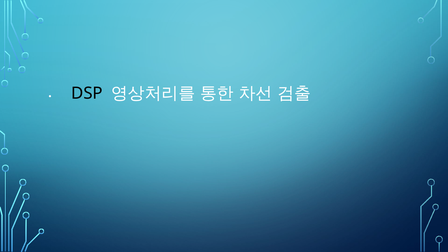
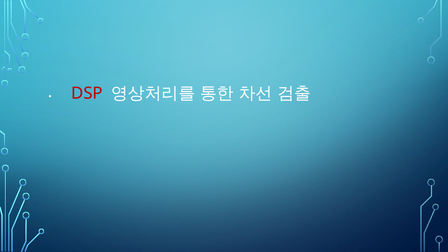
DSP colour: black -> red
